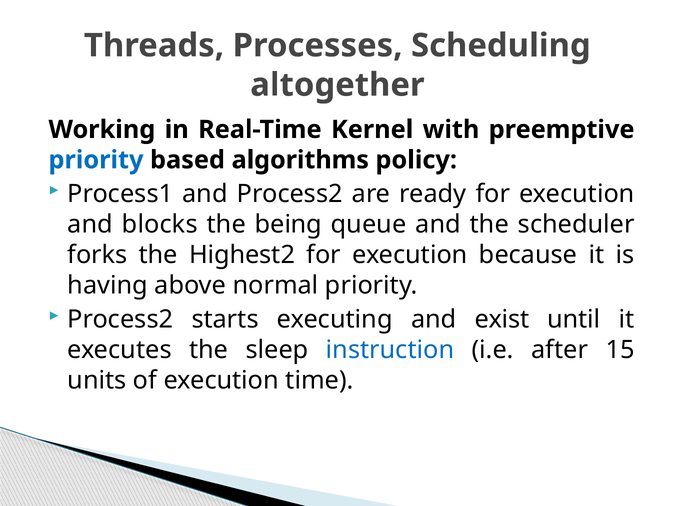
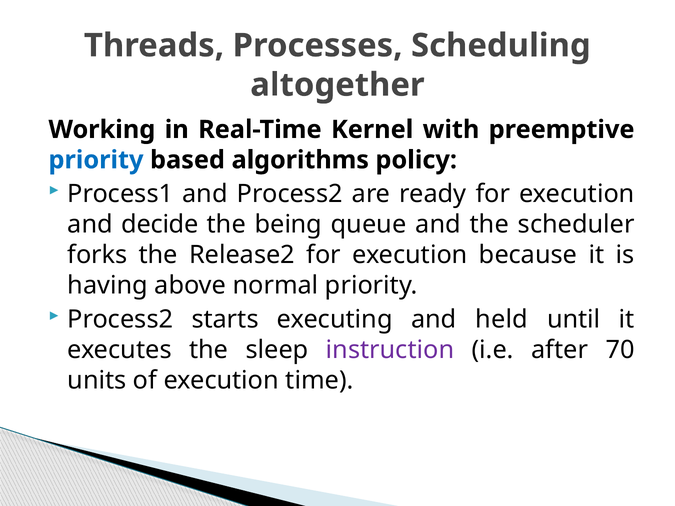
blocks: blocks -> decide
Highest2: Highest2 -> Release2
exist: exist -> held
instruction colour: blue -> purple
15: 15 -> 70
